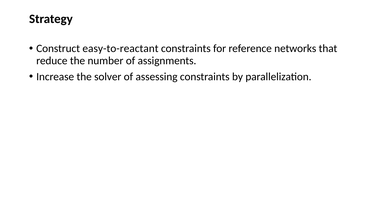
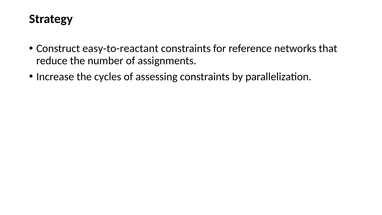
solver: solver -> cycles
